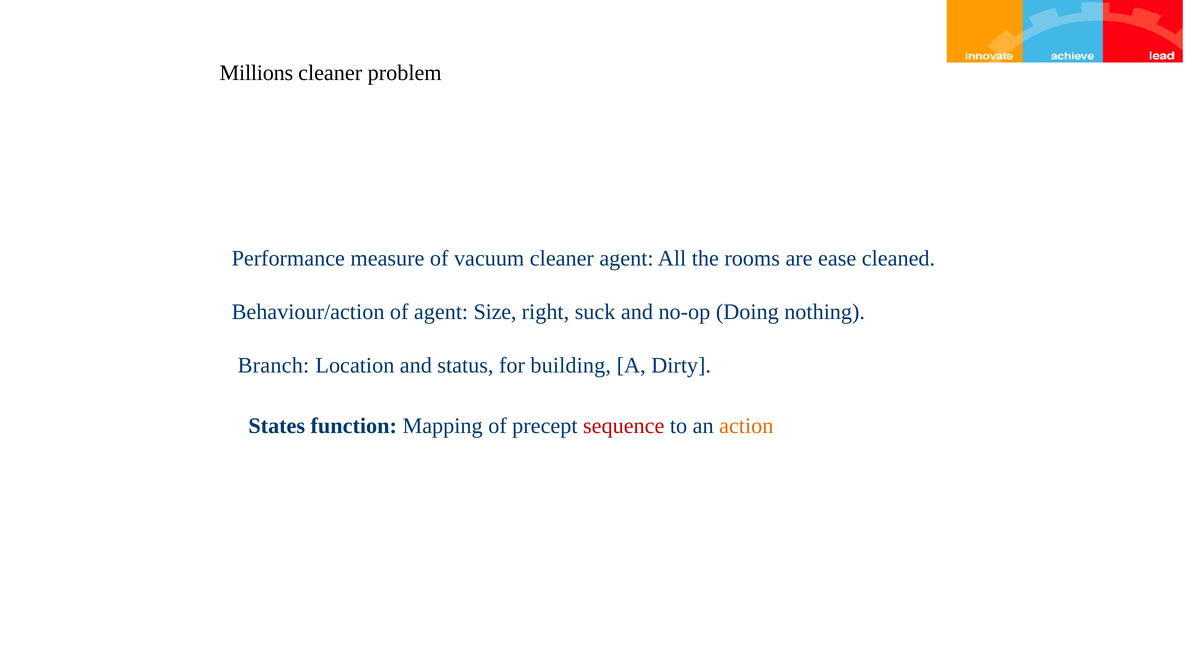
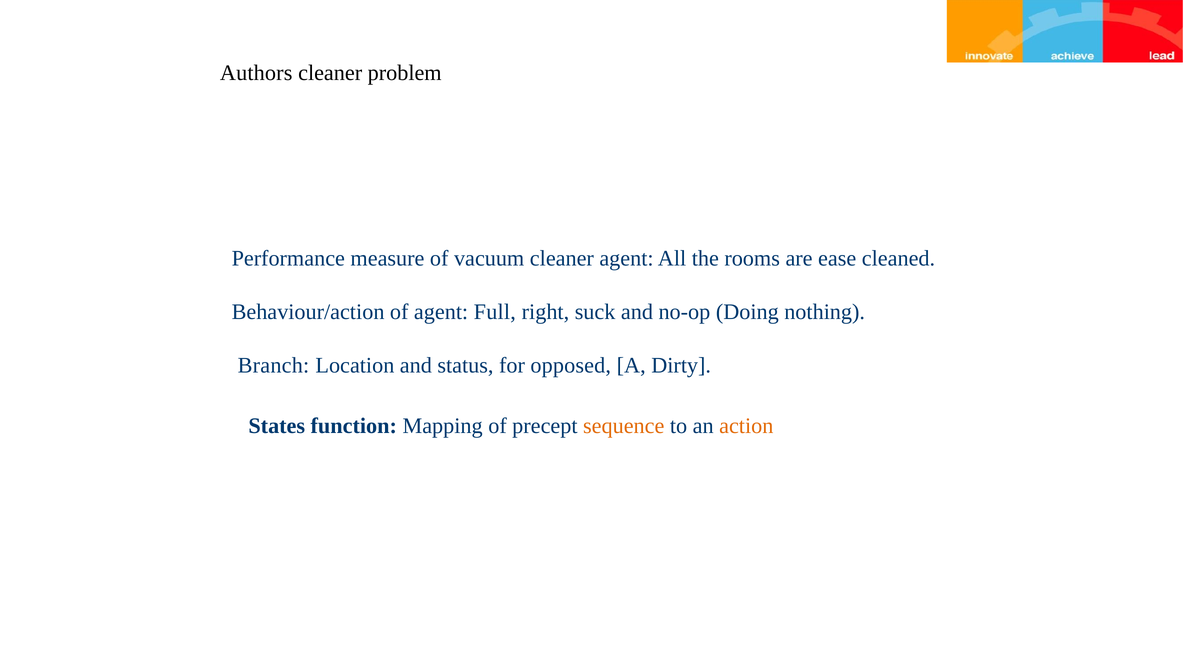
Millions: Millions -> Authors
Size: Size -> Full
building: building -> opposed
sequence colour: red -> orange
